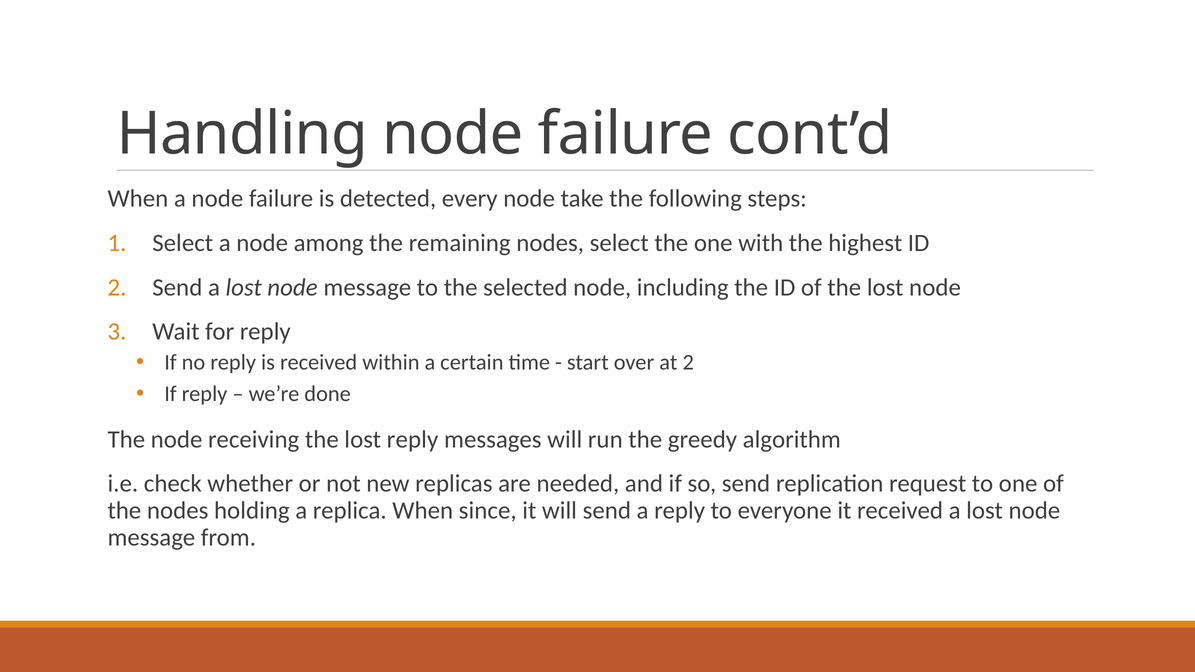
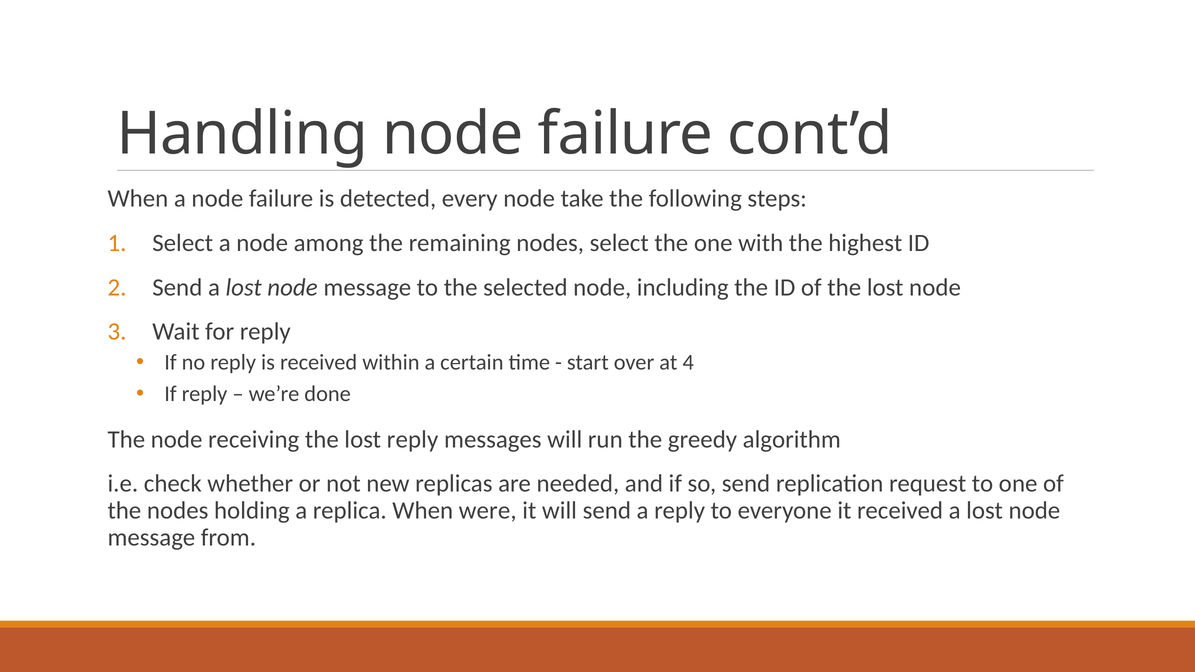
at 2: 2 -> 4
since: since -> were
